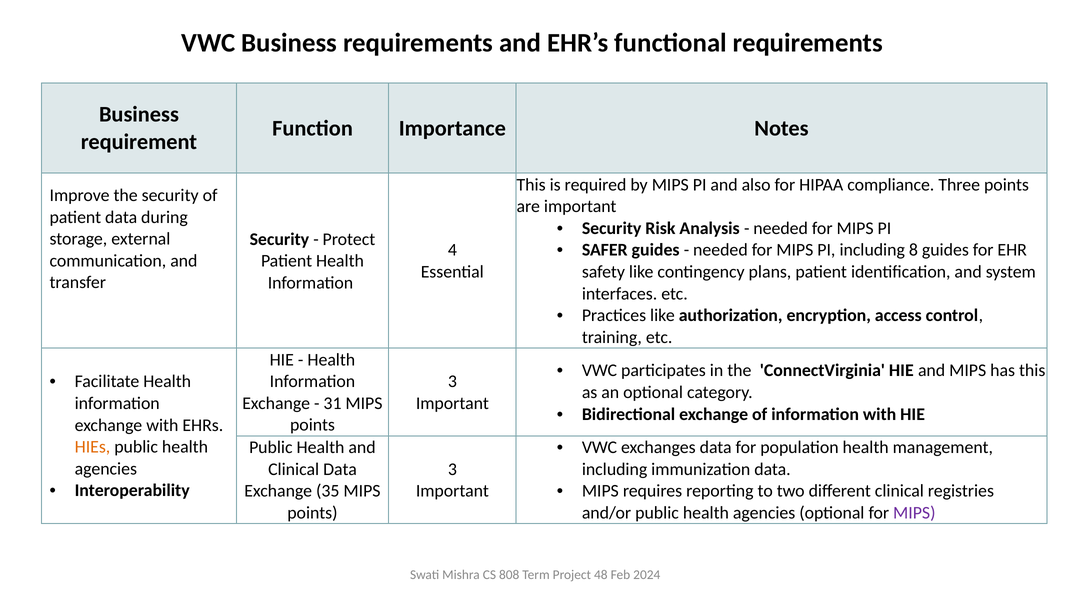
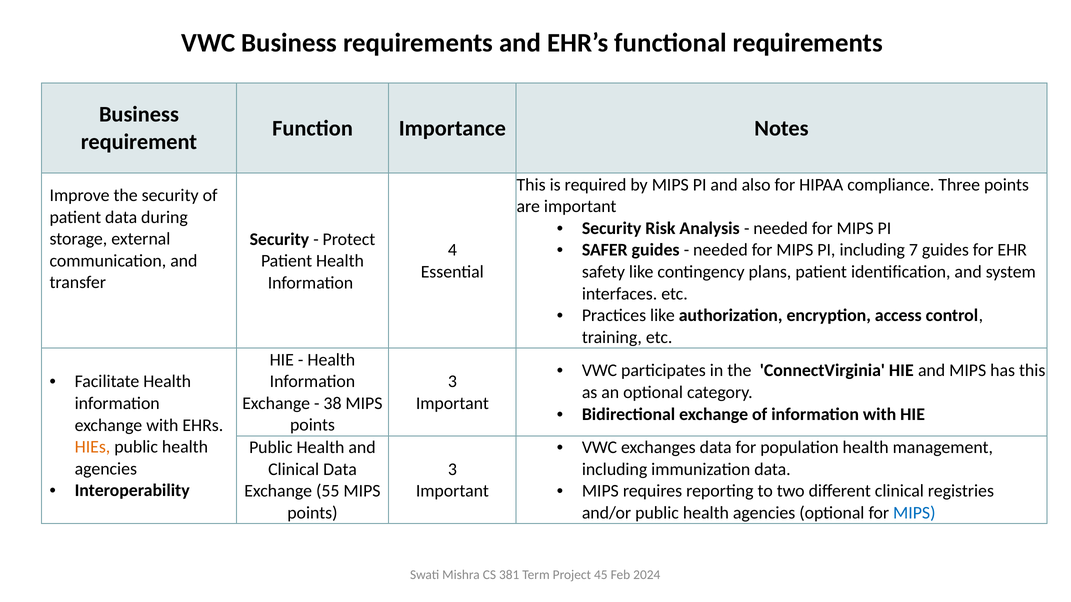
8: 8 -> 7
31: 31 -> 38
35: 35 -> 55
MIPS at (914, 513) colour: purple -> blue
808: 808 -> 381
48: 48 -> 45
